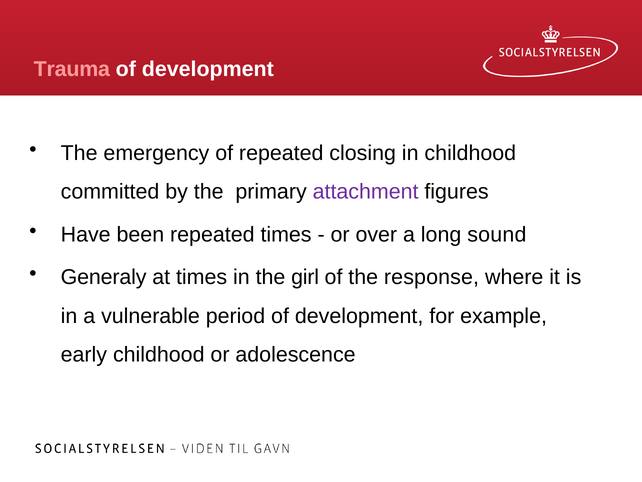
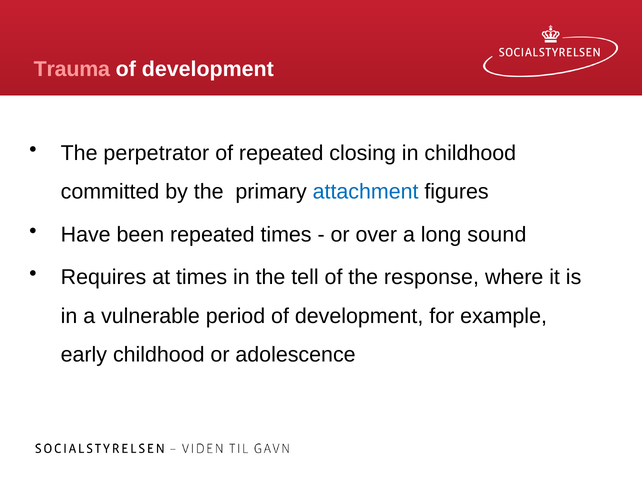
emergency: emergency -> perpetrator
attachment colour: purple -> blue
Generaly: Generaly -> Requires
girl: girl -> tell
